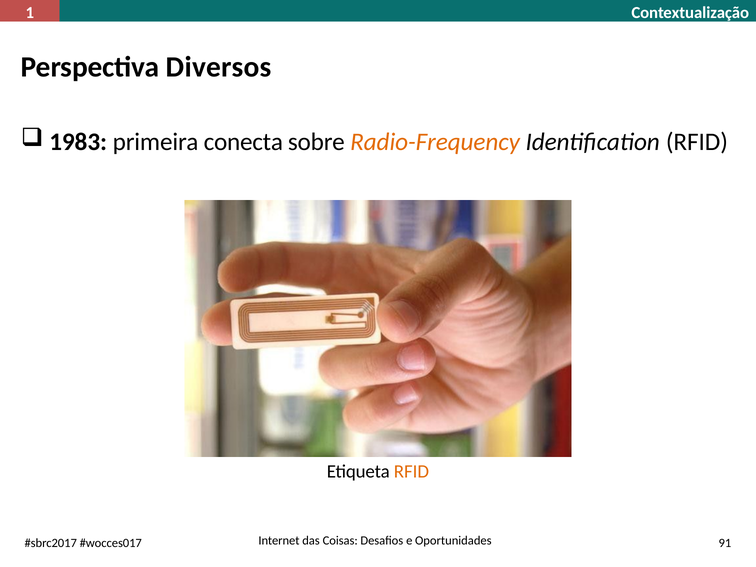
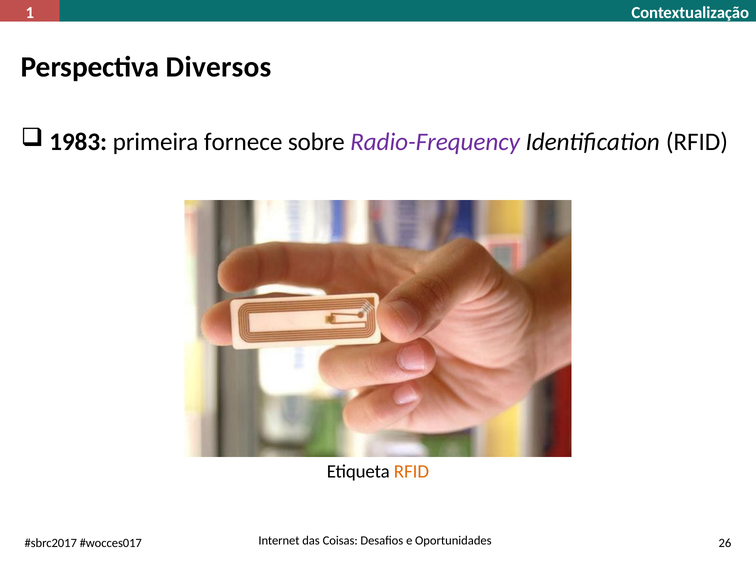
conecta: conecta -> fornece
Radio-Frequency colour: orange -> purple
91: 91 -> 26
